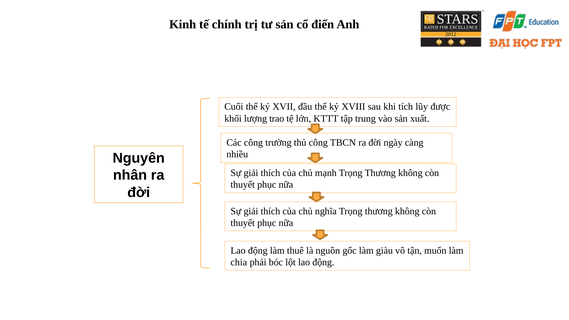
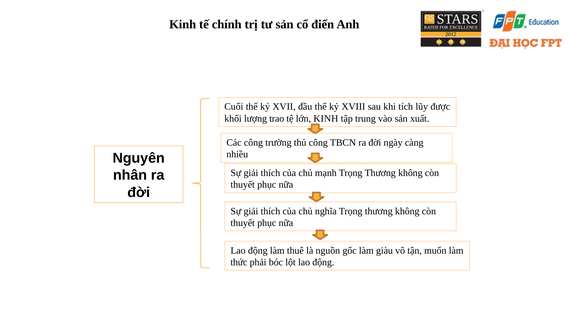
lớn KTTT: KTTT -> KINH
chia: chia -> thức
